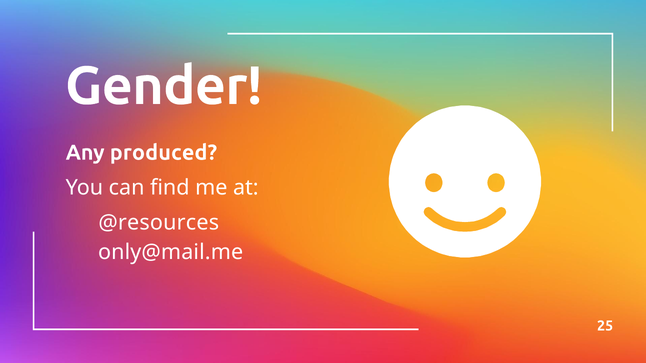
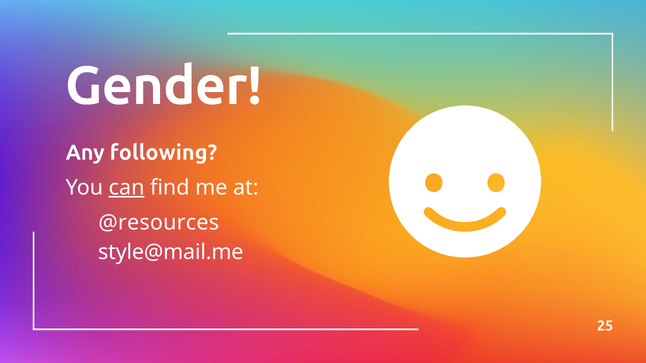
produced: produced -> following
can underline: none -> present
only@mail.me: only@mail.me -> style@mail.me
